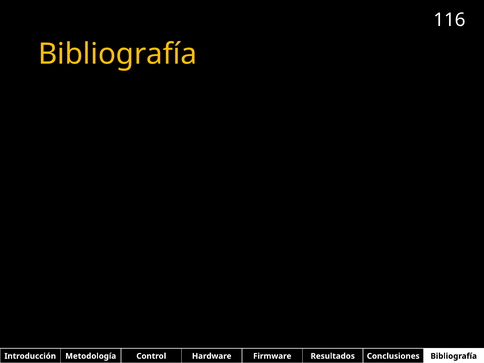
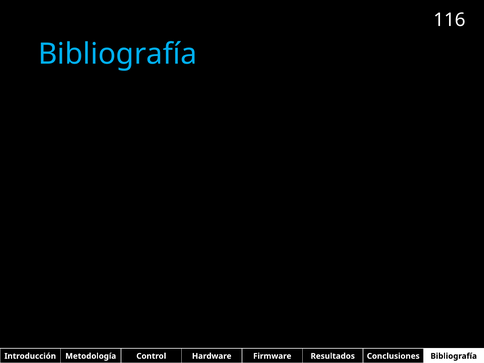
Bibliografía at (118, 54) colour: yellow -> light blue
